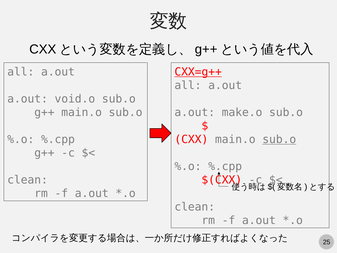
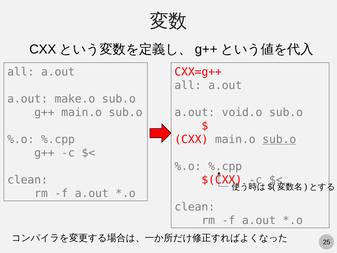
CXX=g++ underline: present -> none
void.o: void.o -> make.o
make.o: make.o -> void.o
